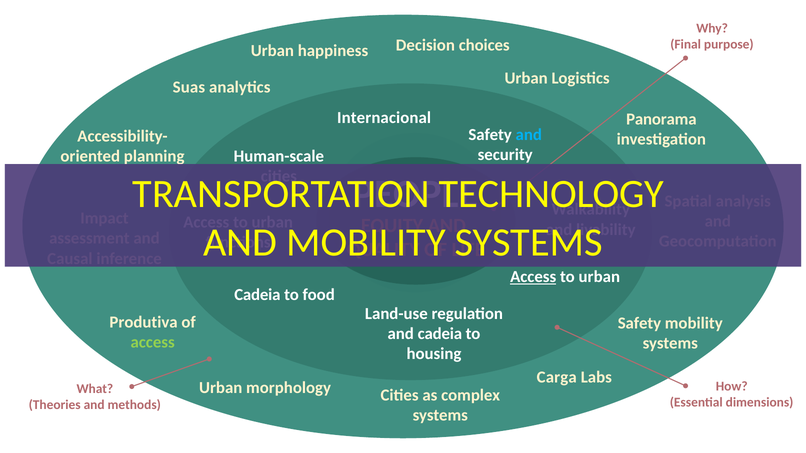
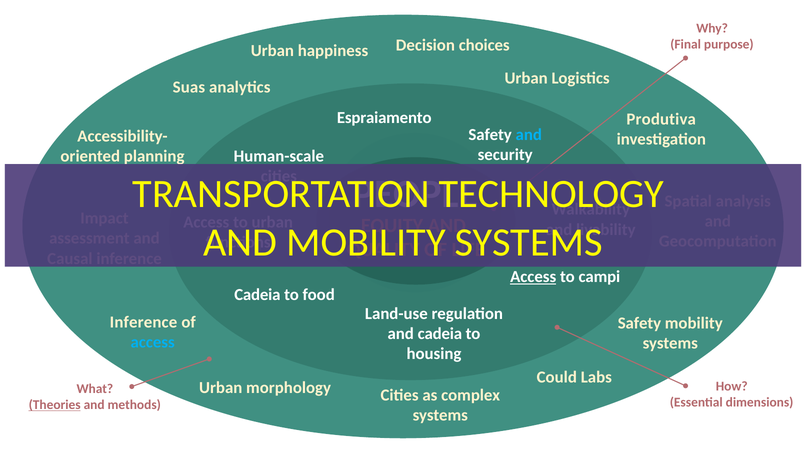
Internacional: Internacional -> Espraiamento
Panorama: Panorama -> Produtiva
urban at (599, 277): urban -> campi
Produtiva at (144, 323): Produtiva -> Inference
access at (153, 343) colour: light green -> light blue
Carga: Carga -> Could
Theories underline: none -> present
